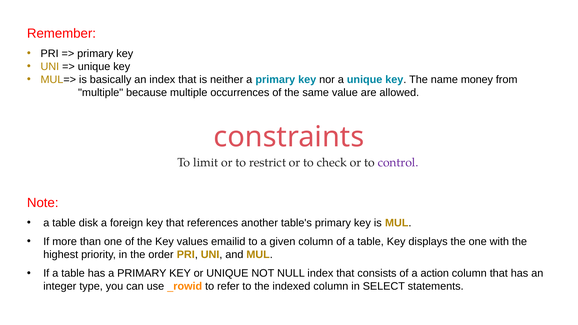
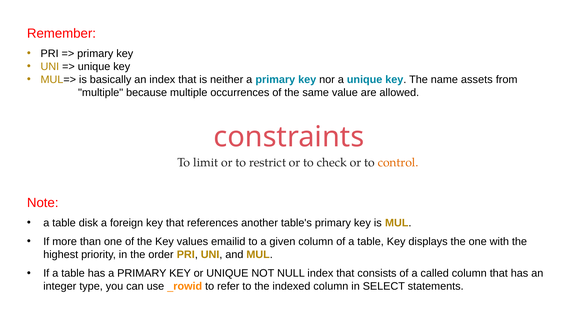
money: money -> assets
control colour: purple -> orange
action: action -> called
